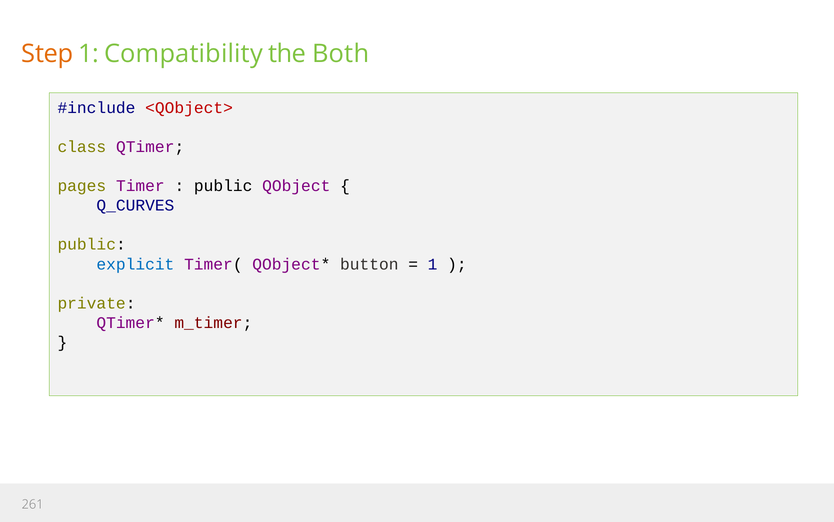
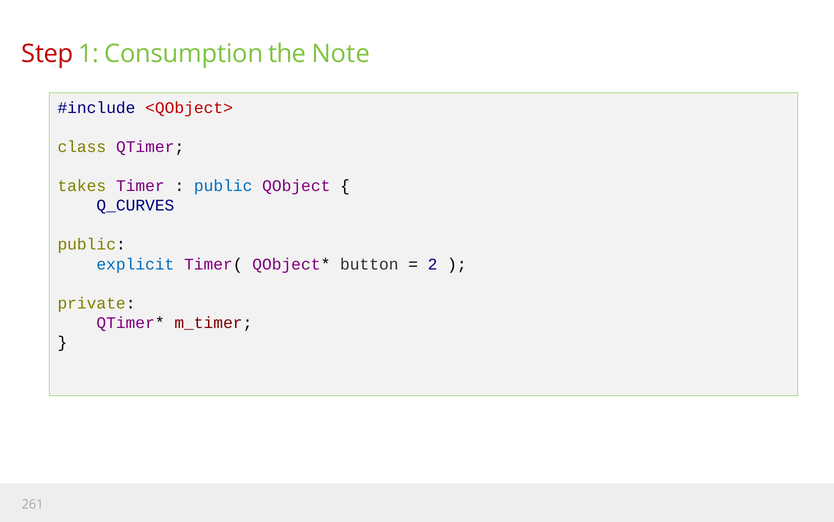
Step colour: orange -> red
Compatibility: Compatibility -> Consumption
Both: Both -> Note
pages: pages -> takes
public at (223, 186) colour: black -> blue
1 at (433, 264): 1 -> 2
